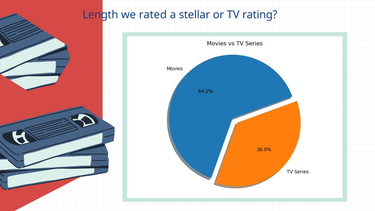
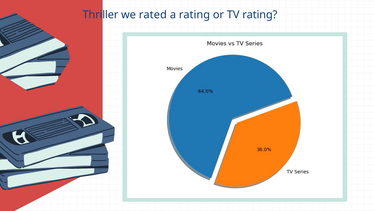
Length: Length -> Thriller
a stellar: stellar -> rating
